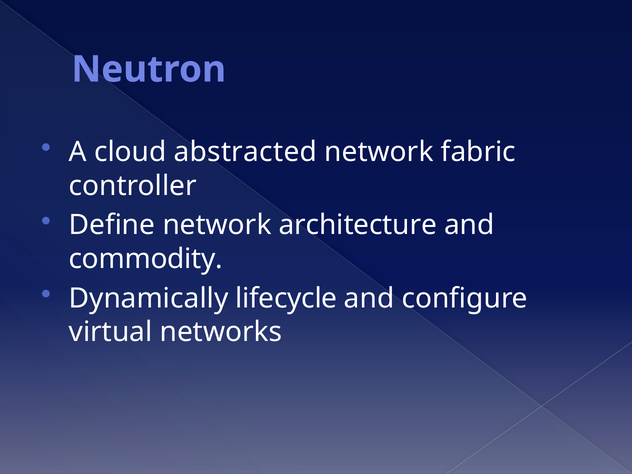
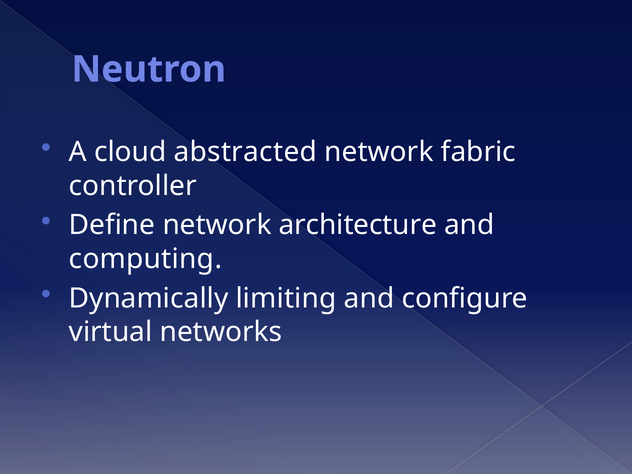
commodity: commodity -> computing
lifecycle: lifecycle -> limiting
